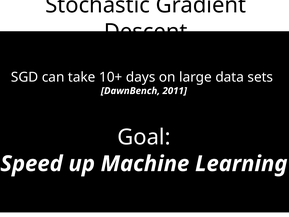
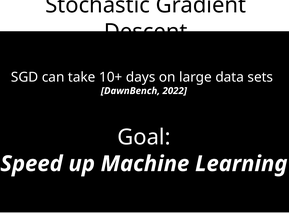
2011: 2011 -> 2022
